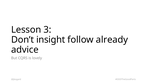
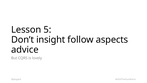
3: 3 -> 5
already: already -> aspects
